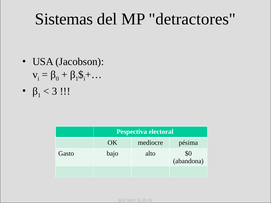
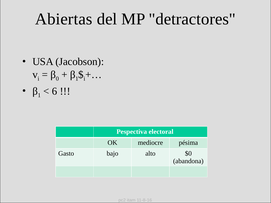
Sistemas: Sistemas -> Abiertas
3: 3 -> 6
